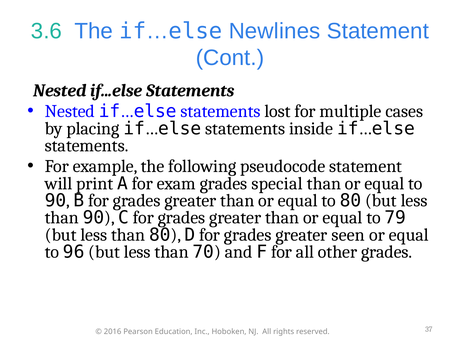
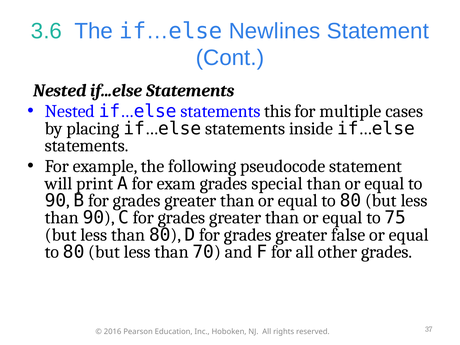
lost: lost -> this
79: 79 -> 75
seen: seen -> false
96 at (74, 252): 96 -> 80
